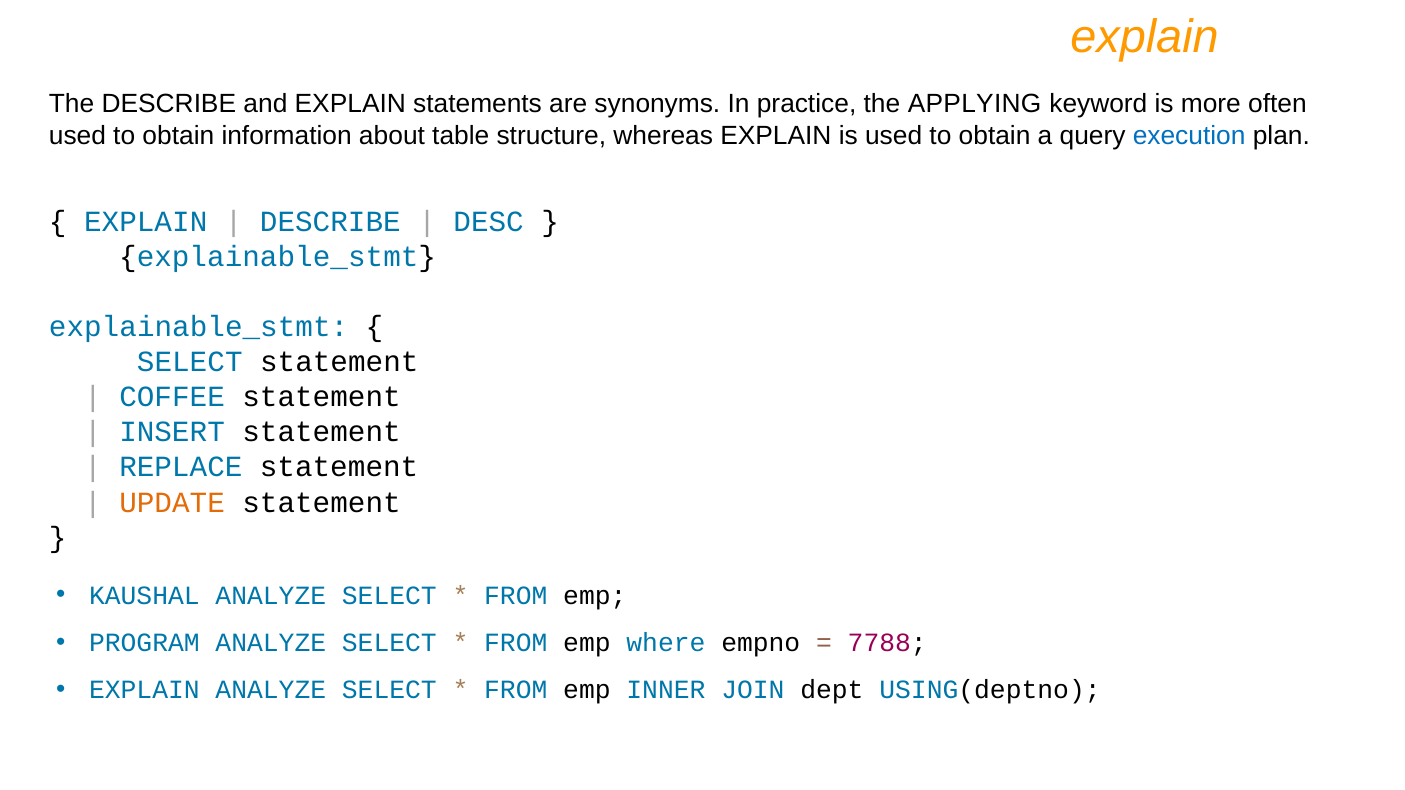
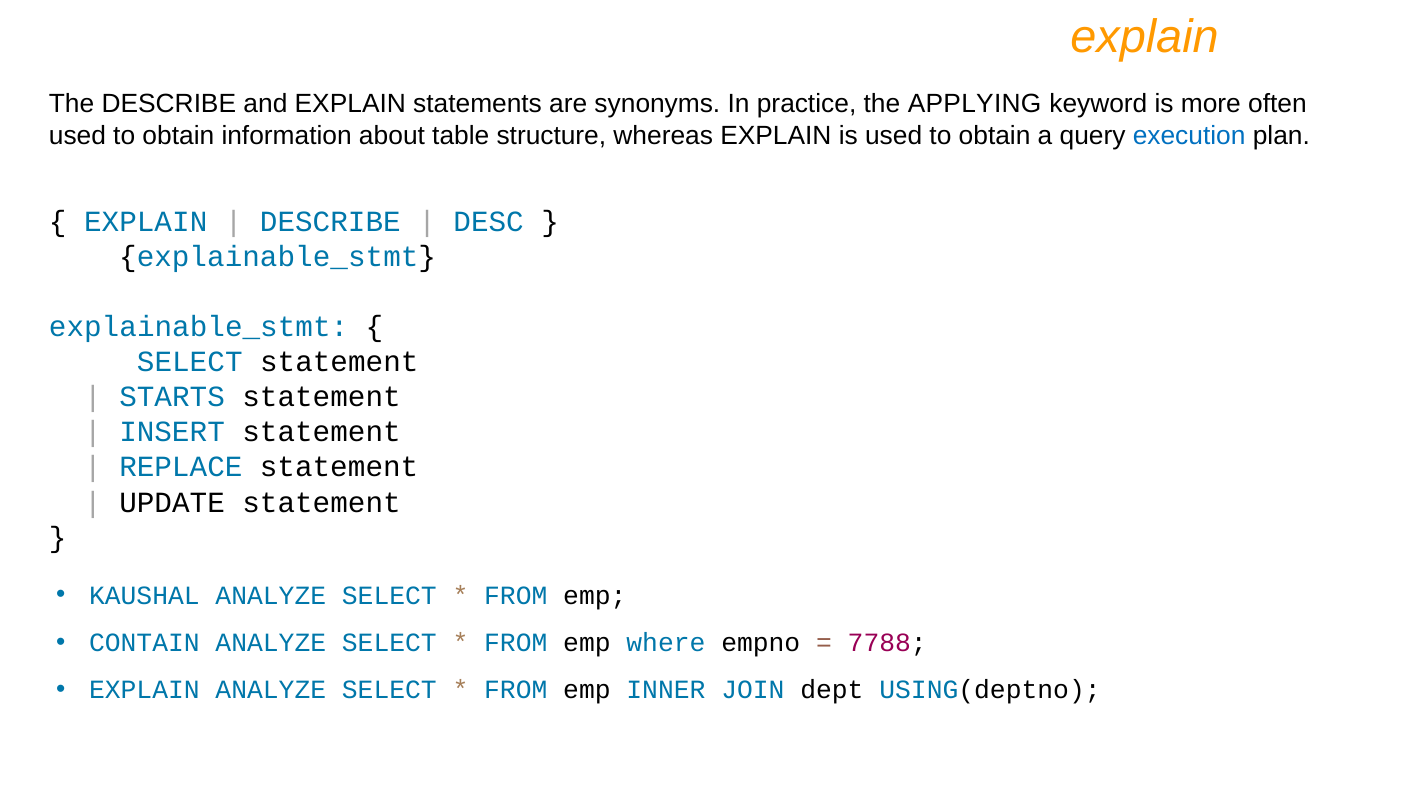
COFFEE: COFFEE -> STARTS
UPDATE colour: orange -> black
PROGRAM: PROGRAM -> CONTAIN
